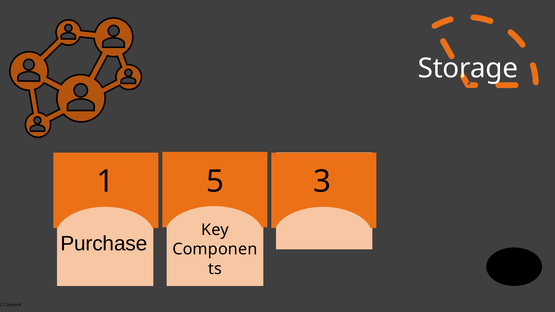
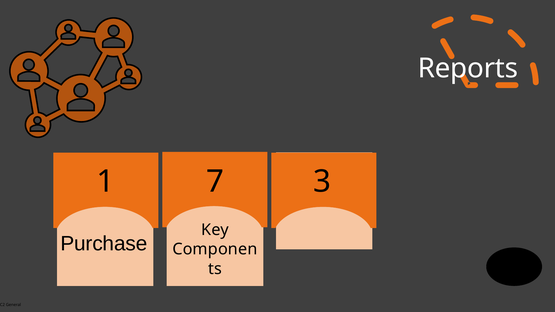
Storage: Storage -> Reports
5: 5 -> 7
